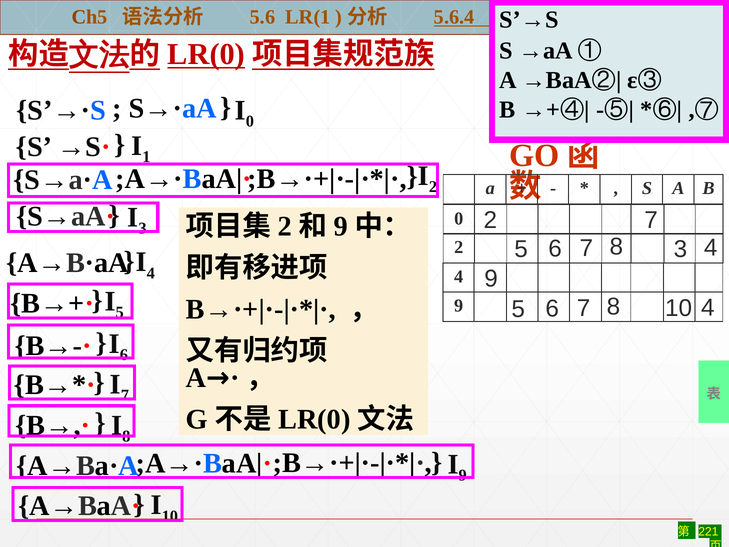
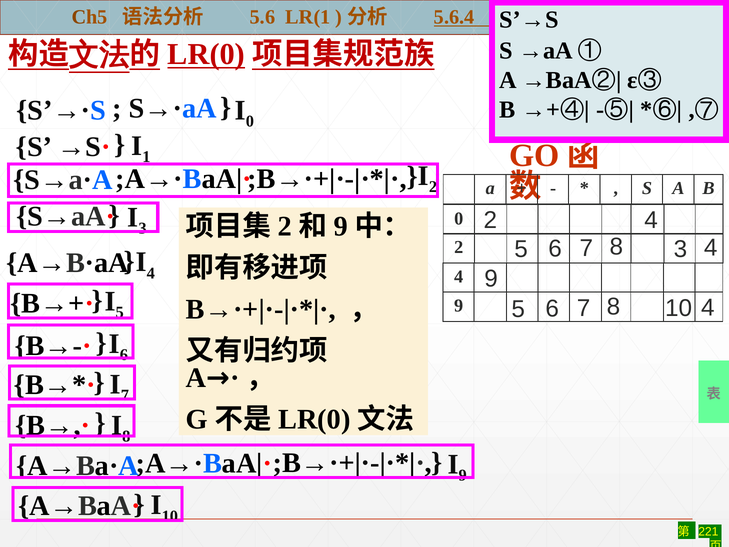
0 7: 7 -> 4
